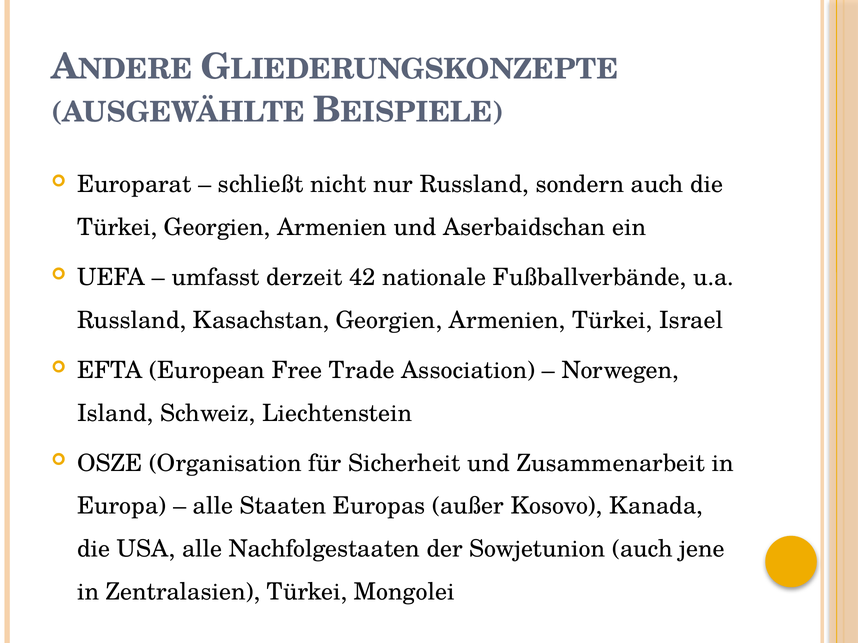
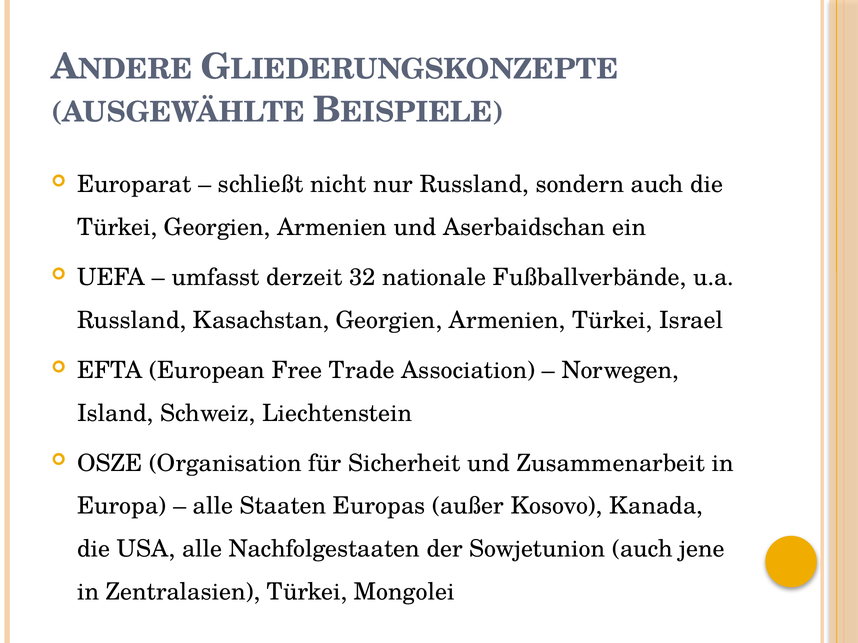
42: 42 -> 32
